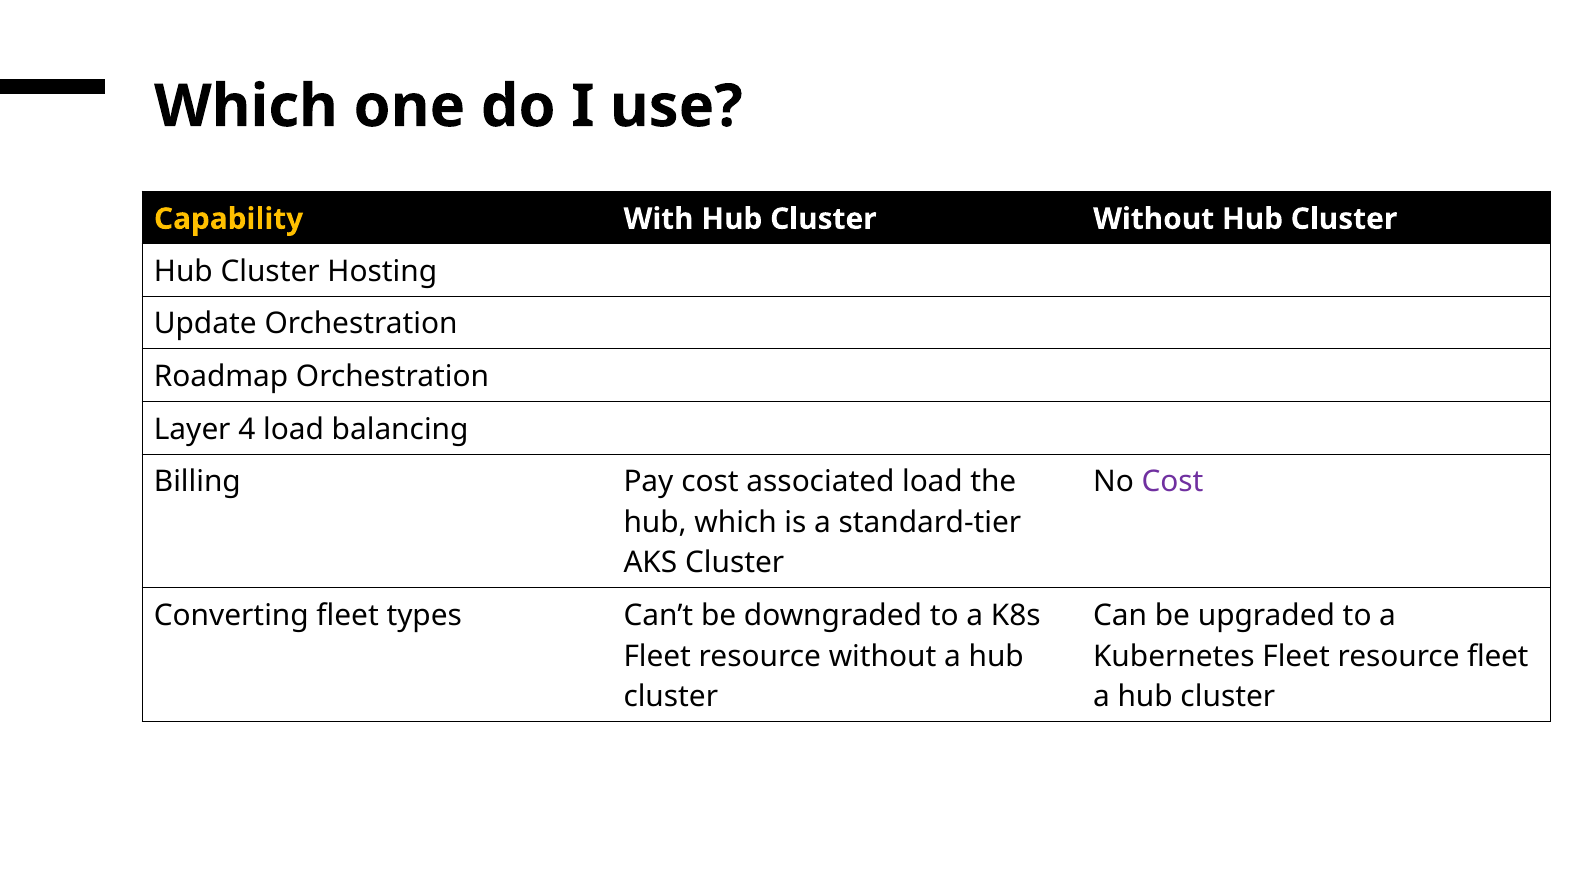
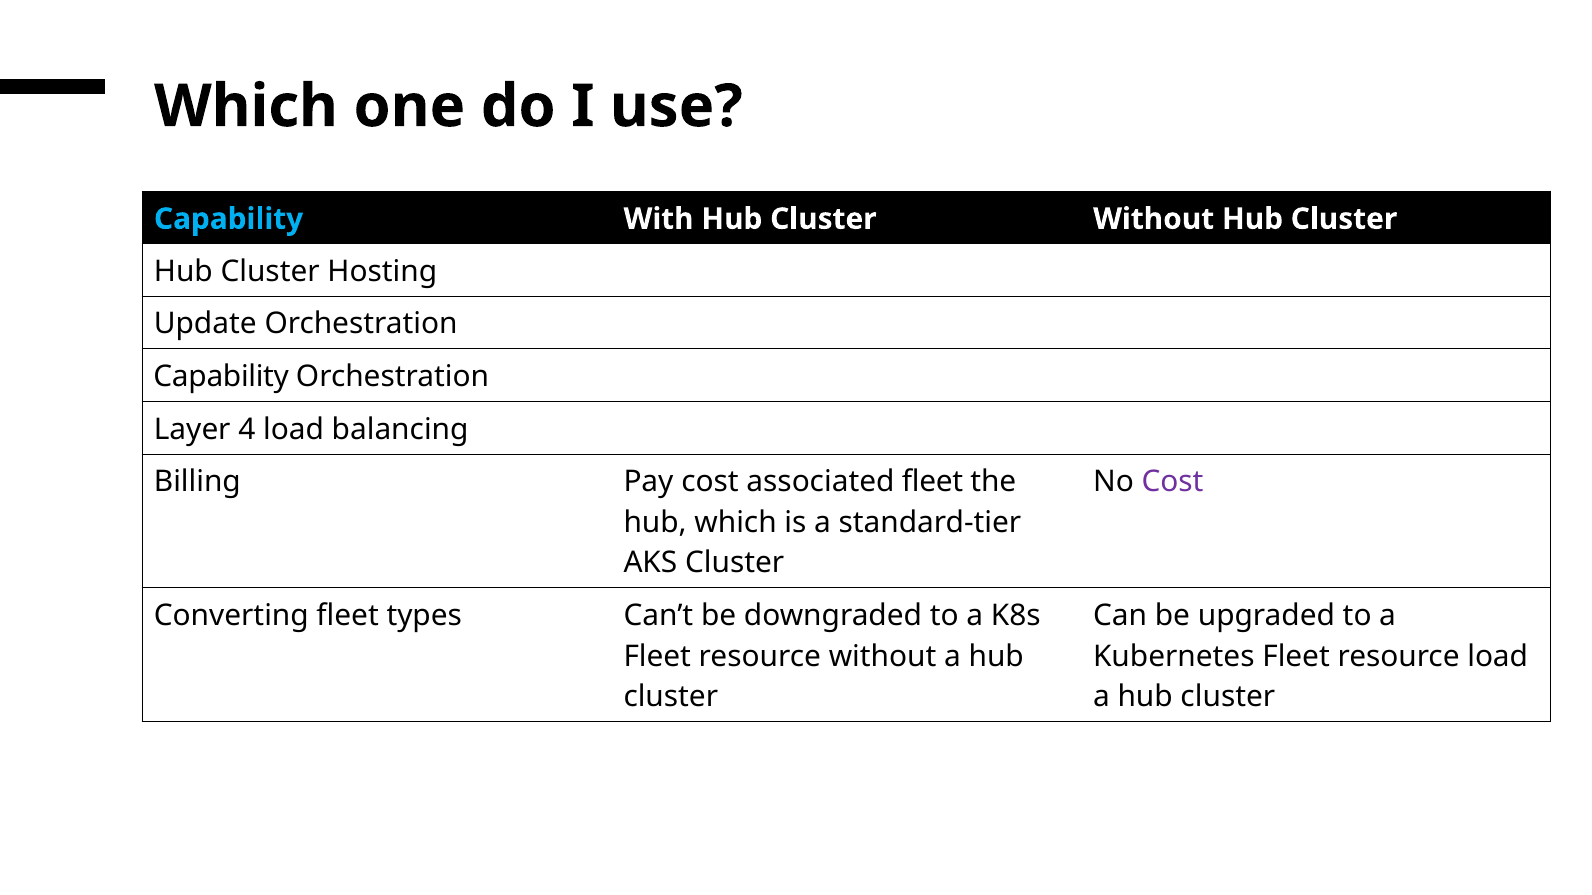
Capability at (229, 219) colour: yellow -> light blue
Roadmap at (221, 377): Roadmap -> Capability
associated load: load -> fleet
resource fleet: fleet -> load
